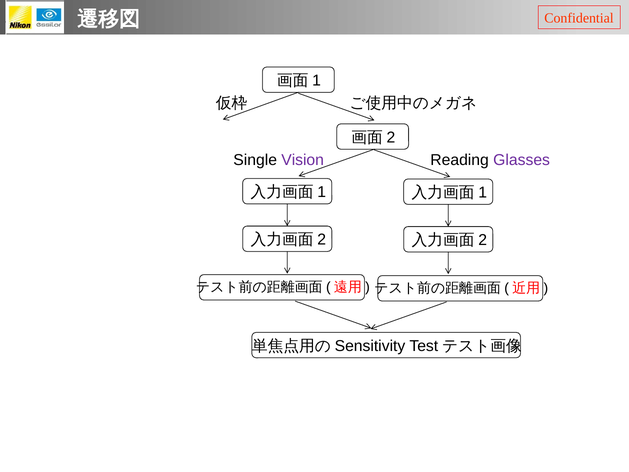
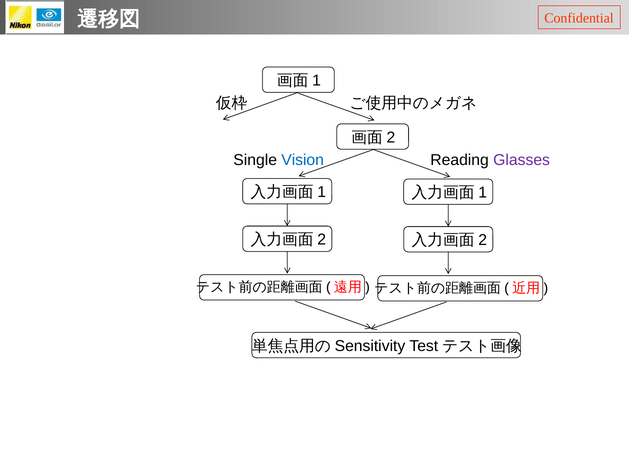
Vision colour: purple -> blue
